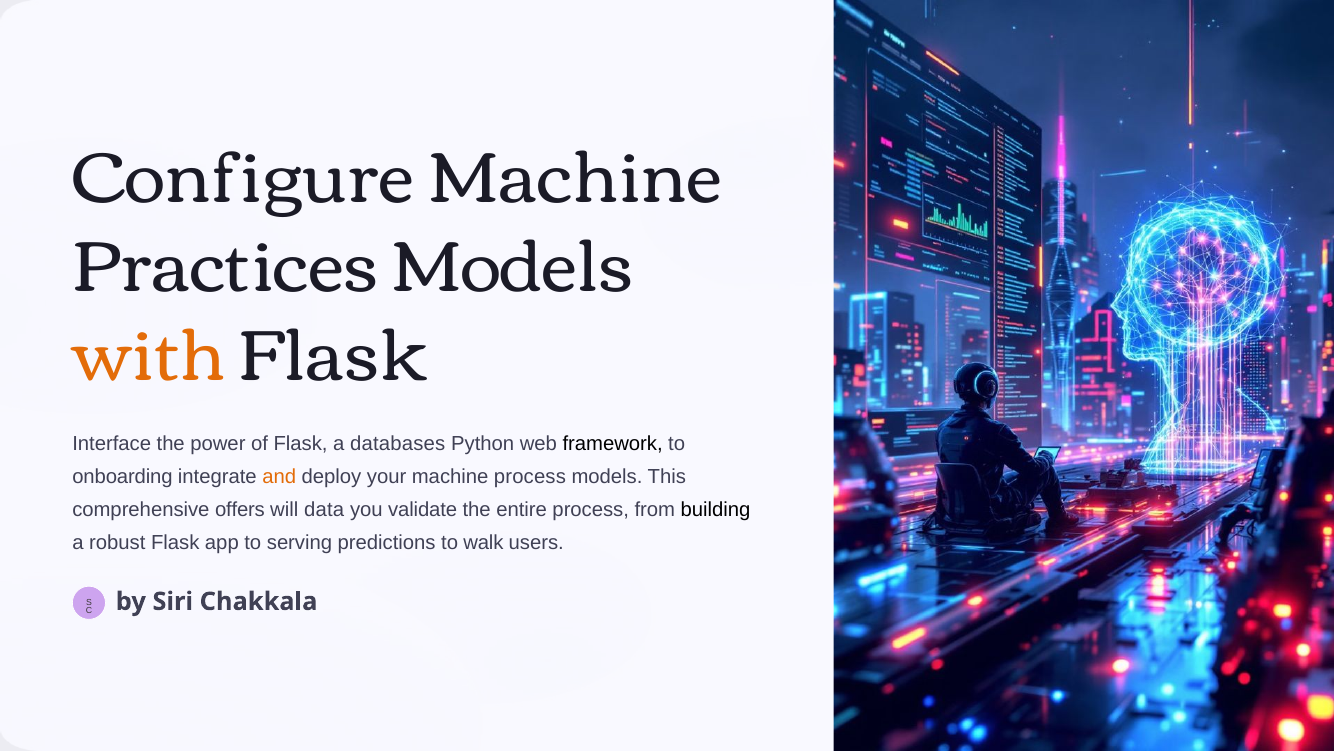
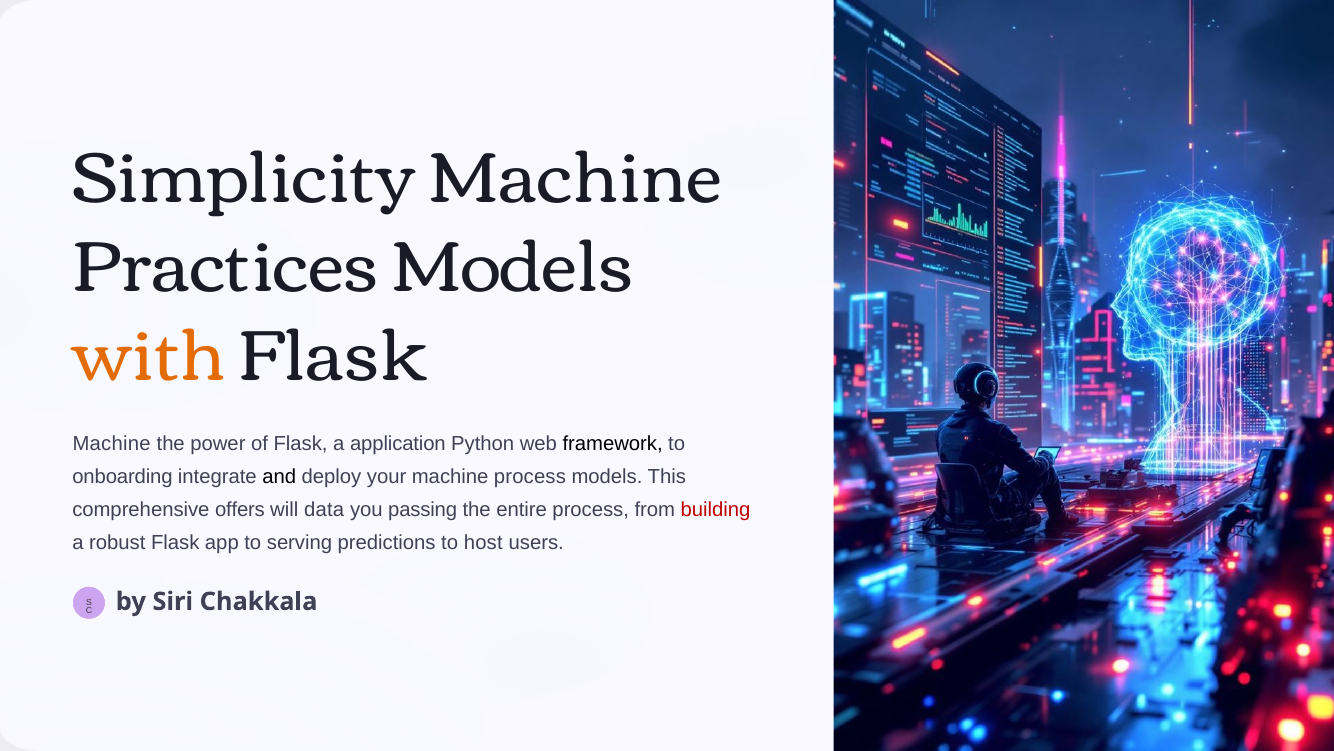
Configure: Configure -> Simplicity
Interface at (112, 443): Interface -> Machine
databases: databases -> application
and colour: orange -> black
validate: validate -> passing
building colour: black -> red
walk: walk -> host
